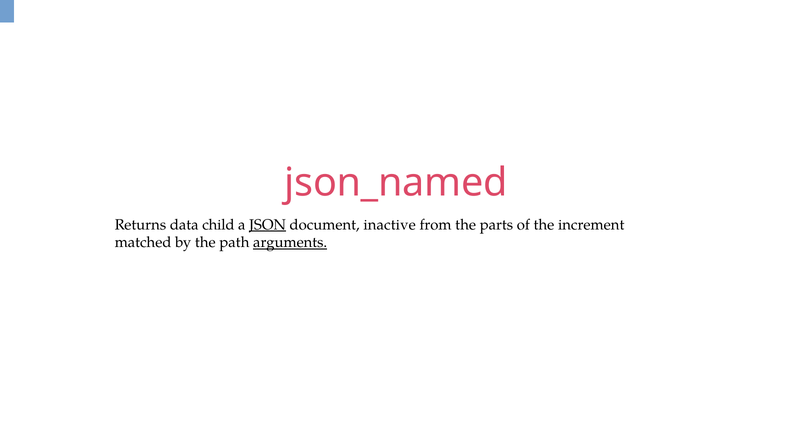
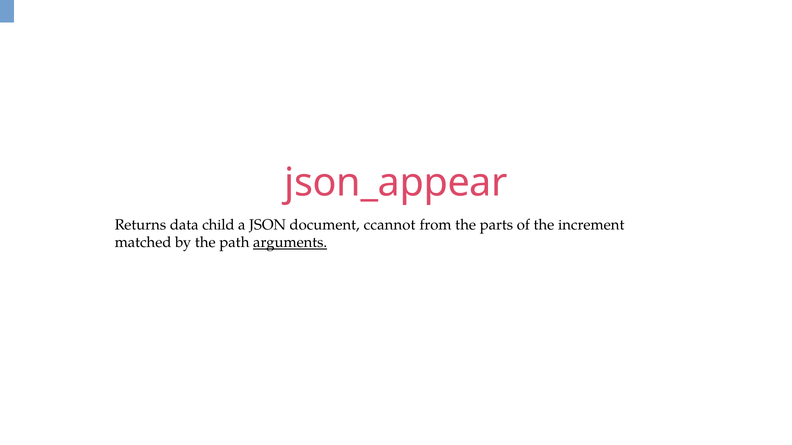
json_named: json_named -> json_appear
JSON underline: present -> none
inactive: inactive -> ccannot
